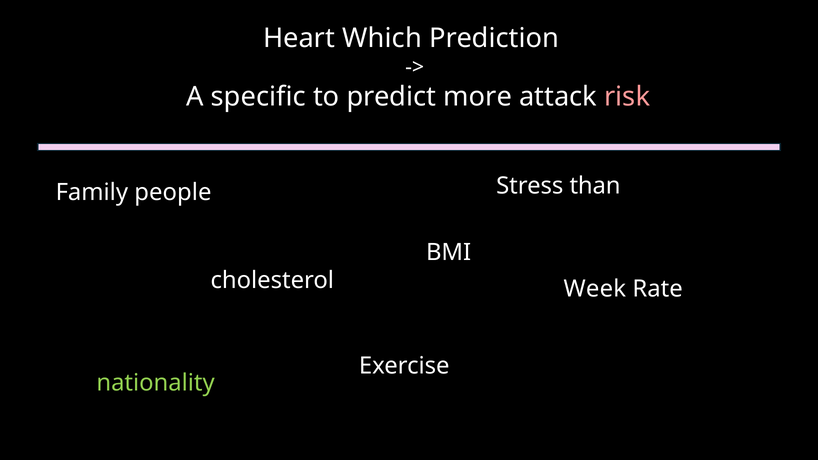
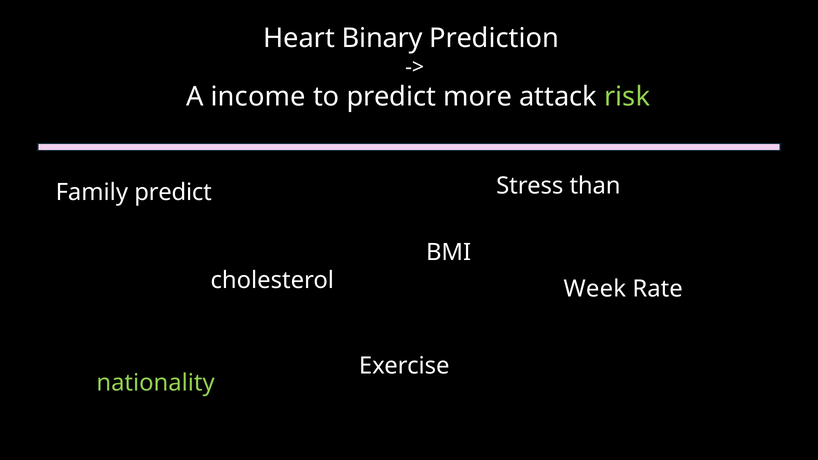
Which: Which -> Binary
specific: specific -> income
risk colour: pink -> light green
Family people: people -> predict
